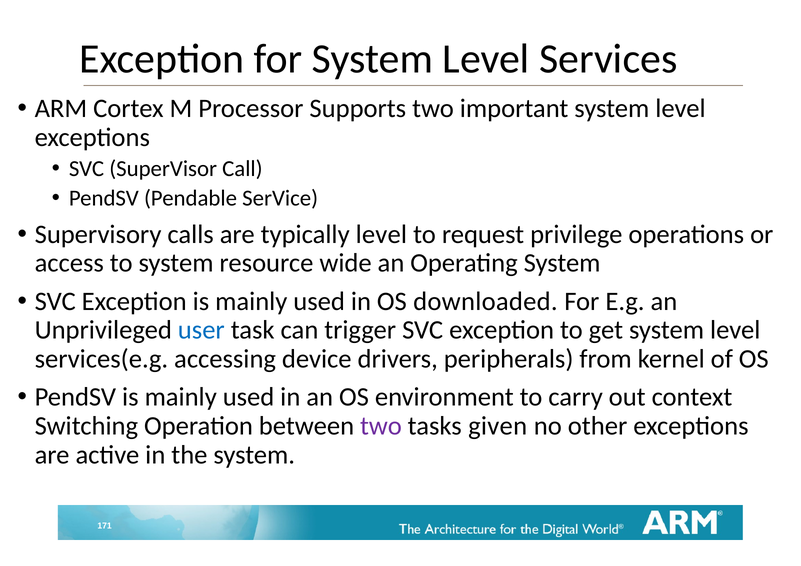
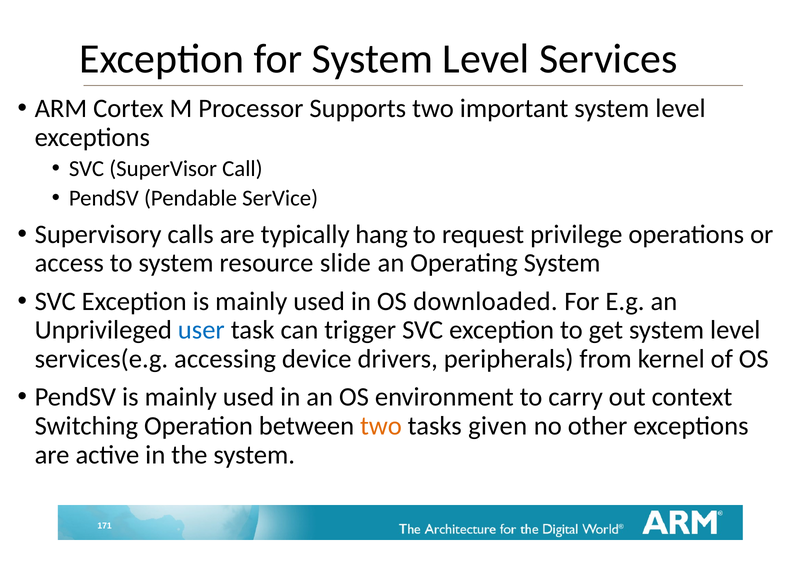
typically level: level -> hang
wide: wide -> slide
two at (381, 426) colour: purple -> orange
